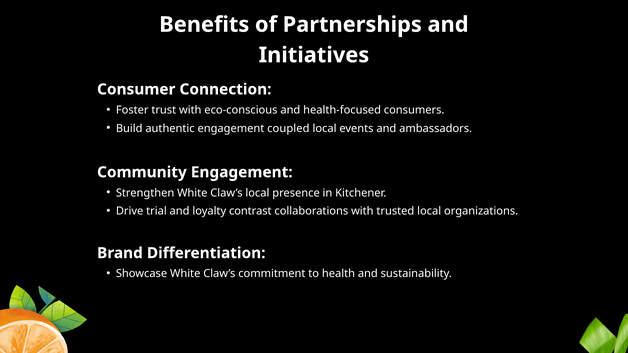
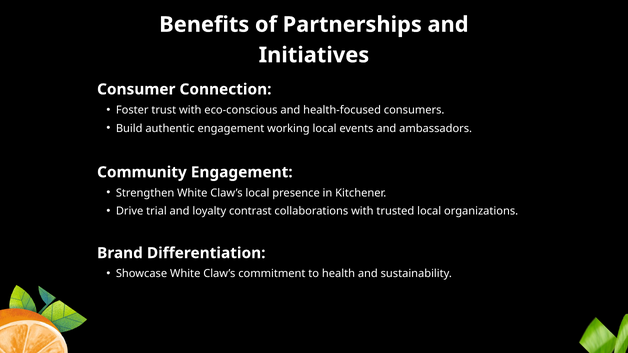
coupled: coupled -> working
